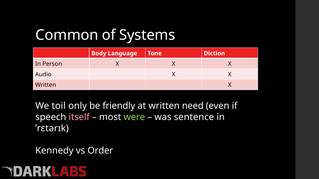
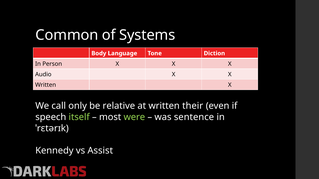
toil: toil -> call
friendly: friendly -> relative
need: need -> their
itself colour: pink -> light green
Order: Order -> Assist
